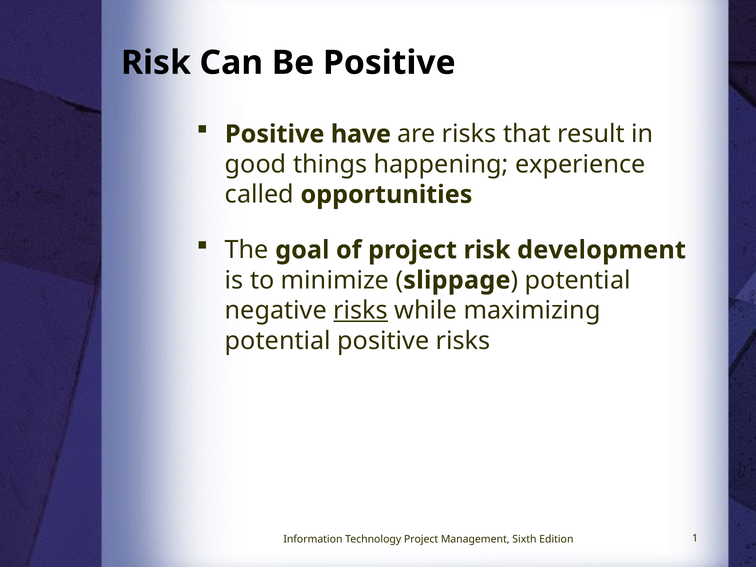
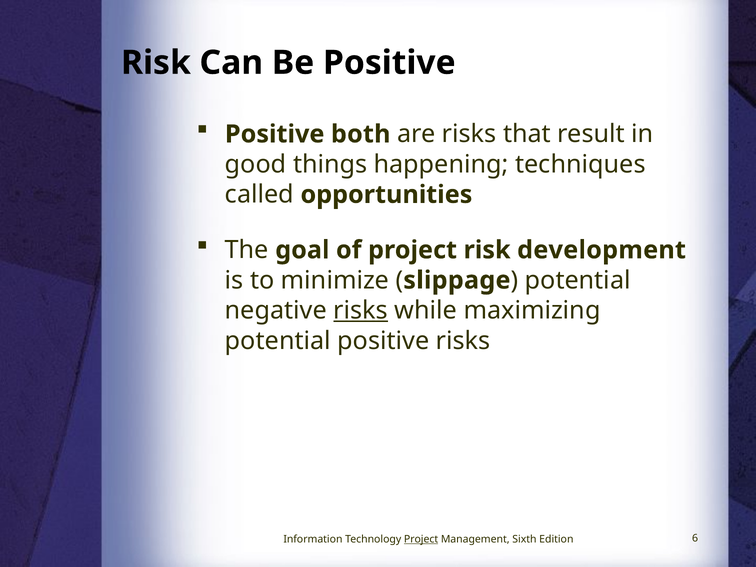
have: have -> both
experience: experience -> techniques
Project at (421, 539) underline: none -> present
1: 1 -> 6
